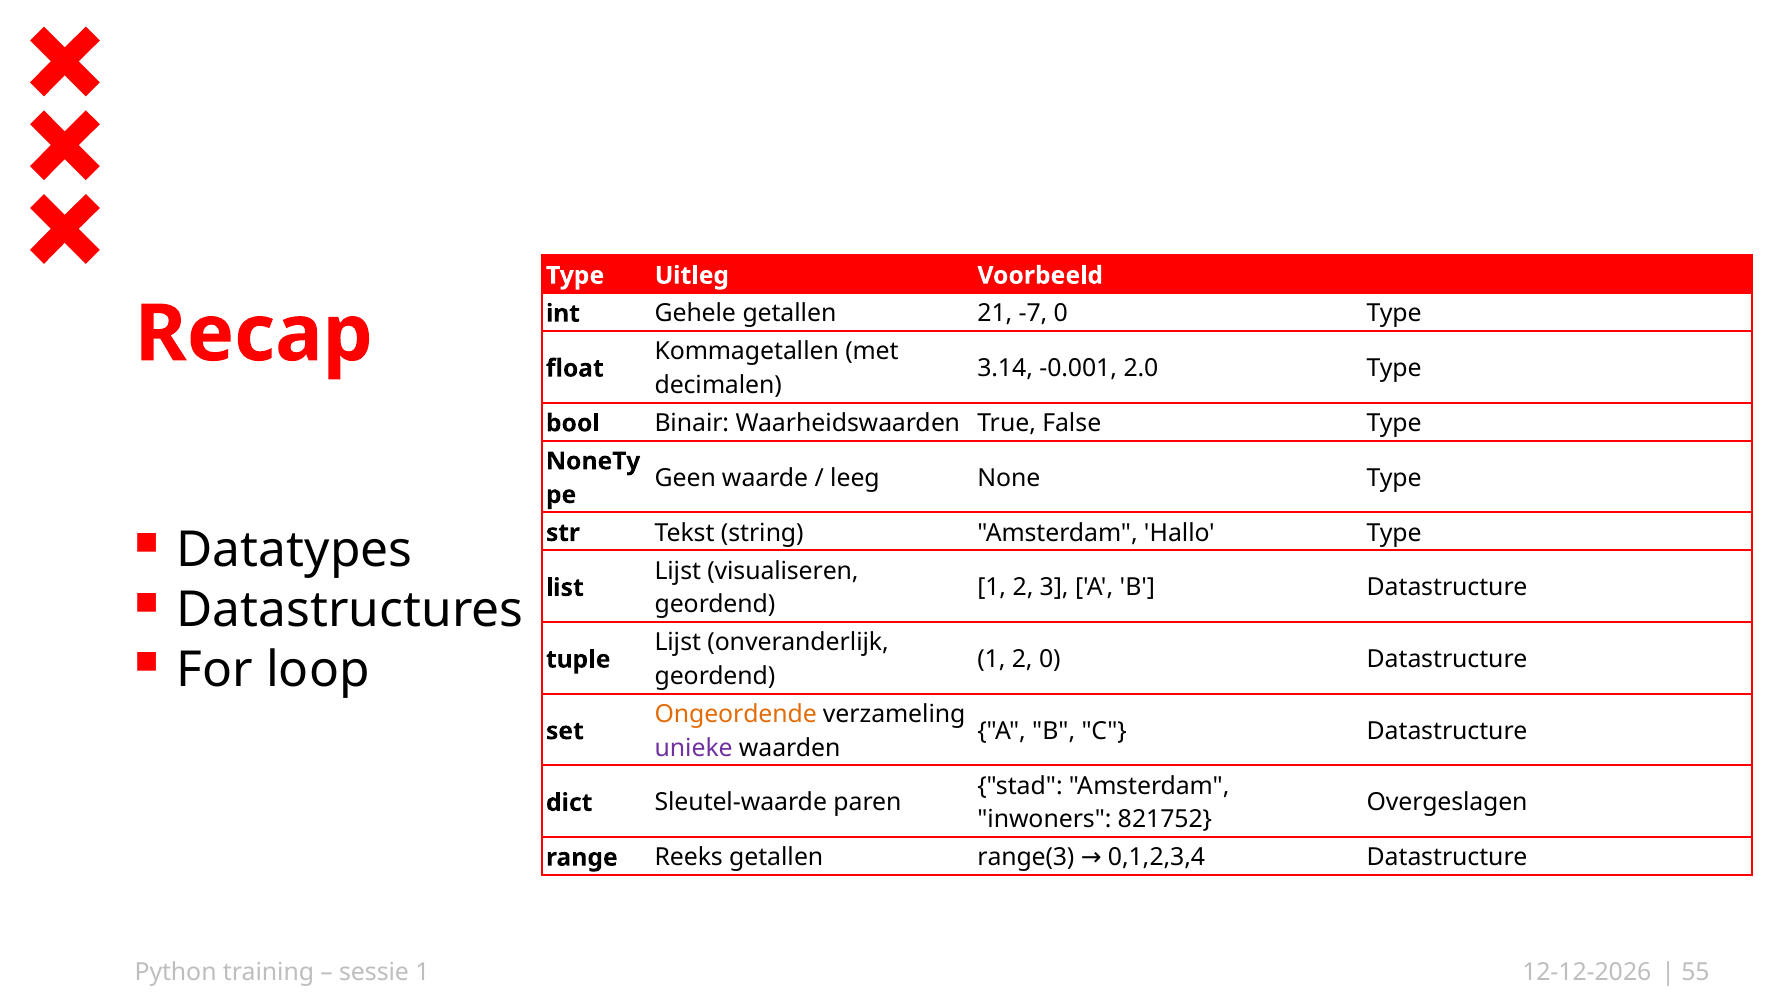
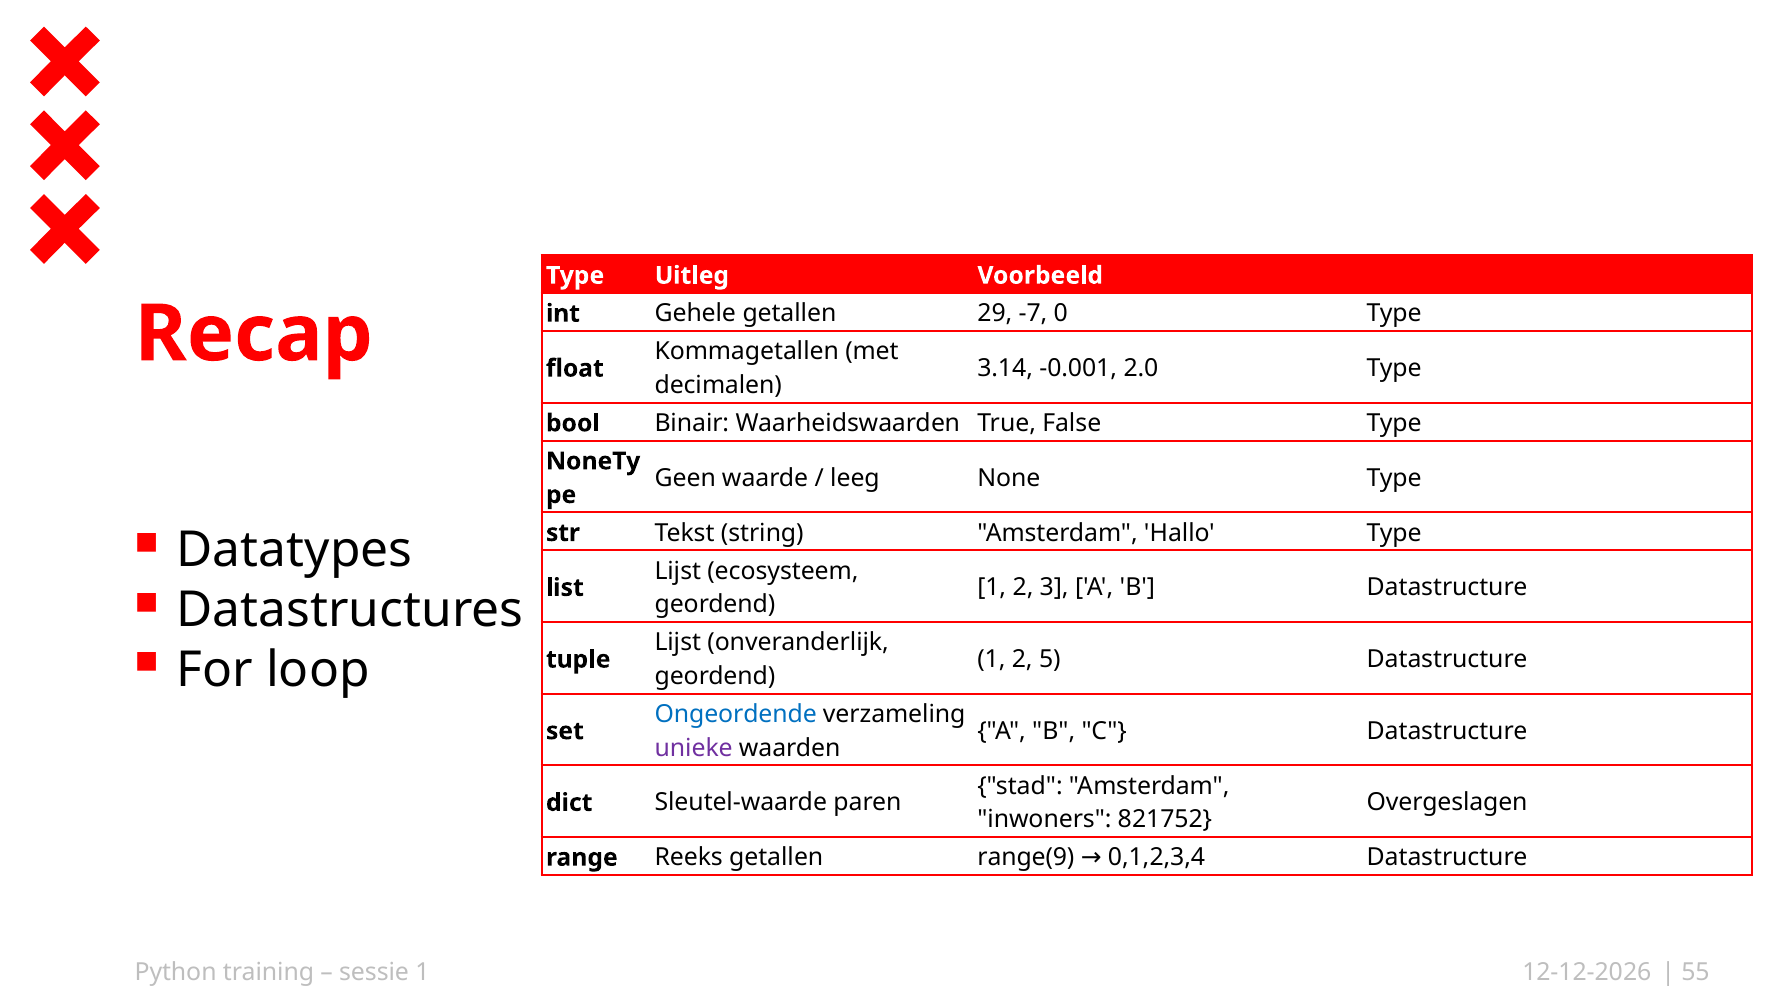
21: 21 -> 29
visualiseren: visualiseren -> ecosysteem
2 0: 0 -> 5
Ongeordende colour: orange -> blue
range(3: range(3 -> range(9
